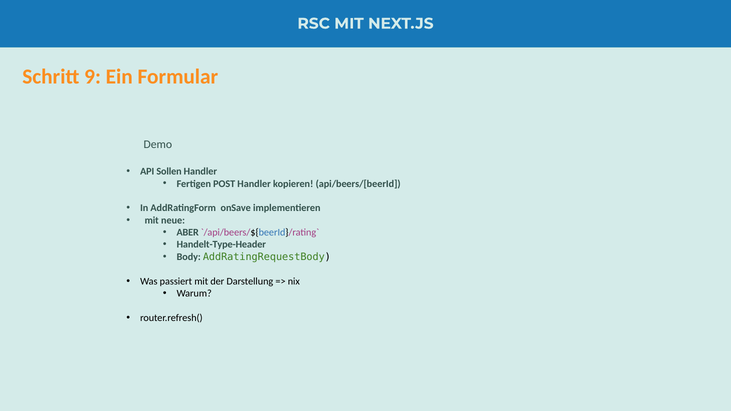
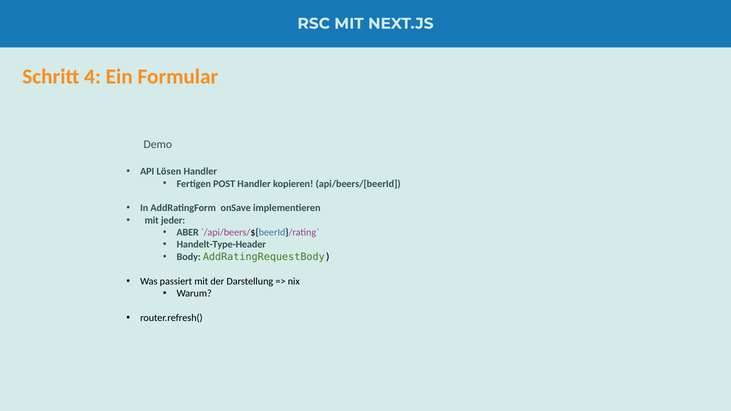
9: 9 -> 4
Sollen: Sollen -> Lösen
neue: neue -> jeder
